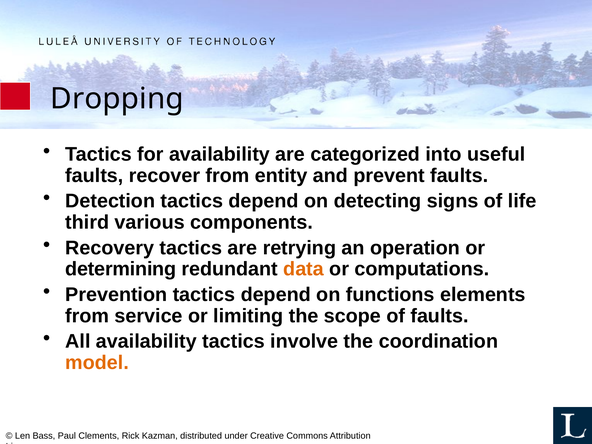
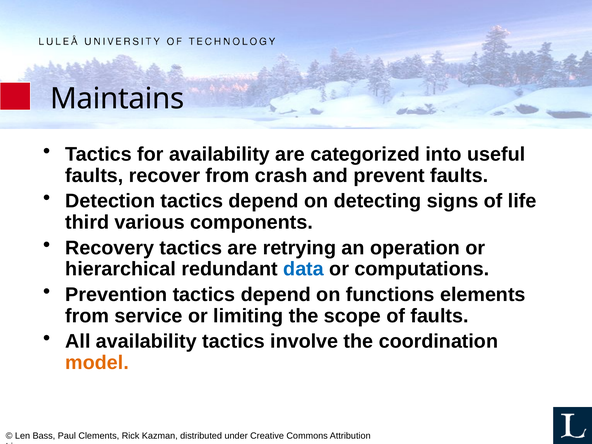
Dropping: Dropping -> Maintains
entity: entity -> crash
determining: determining -> hierarchical
data colour: orange -> blue
